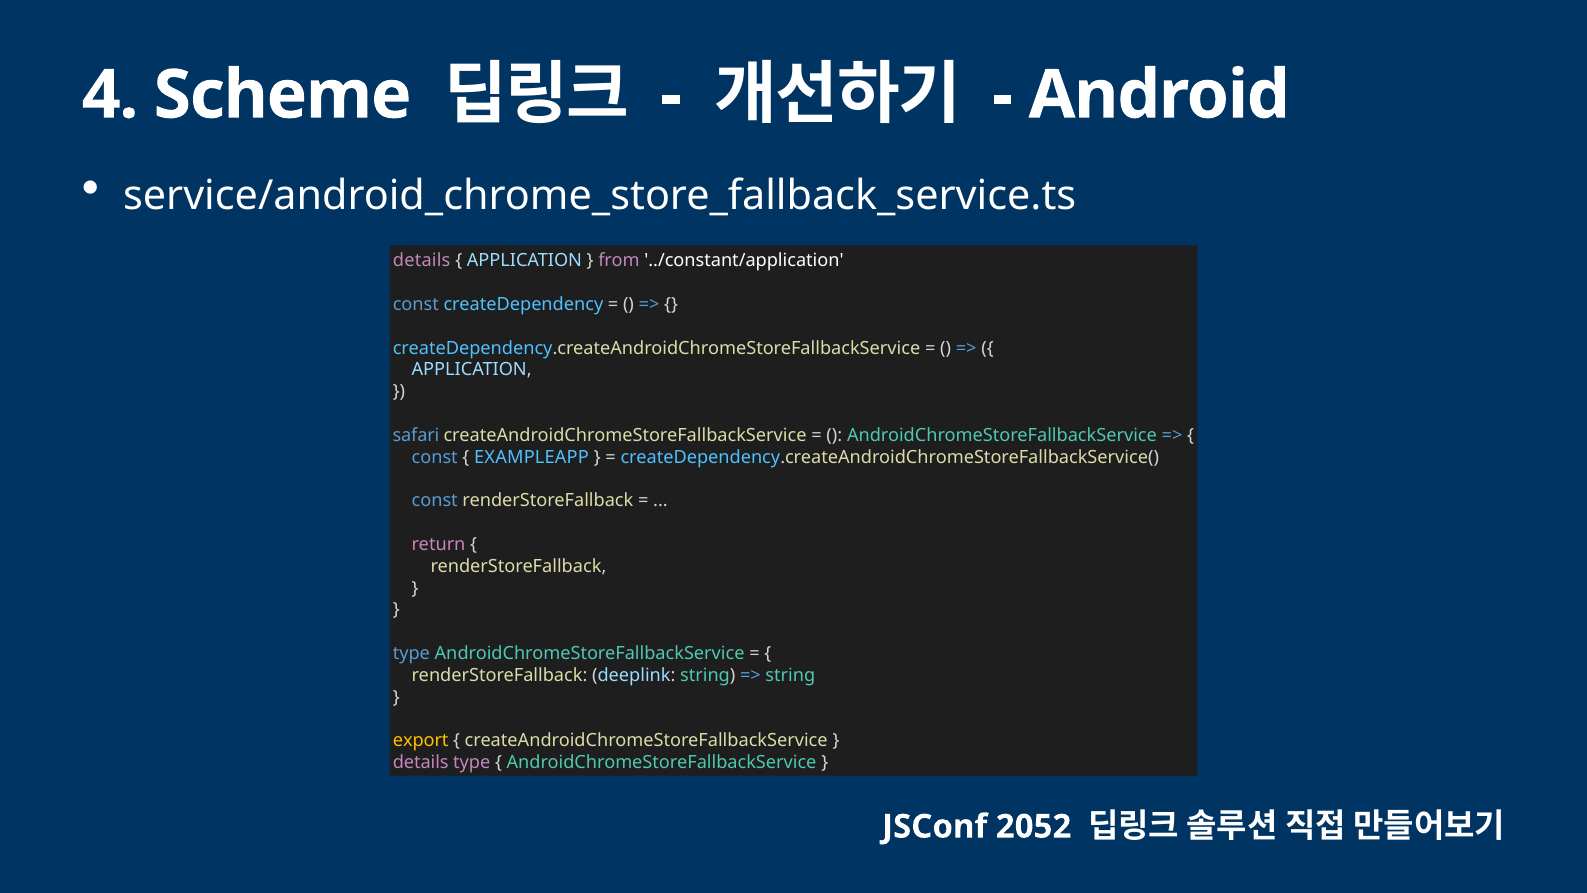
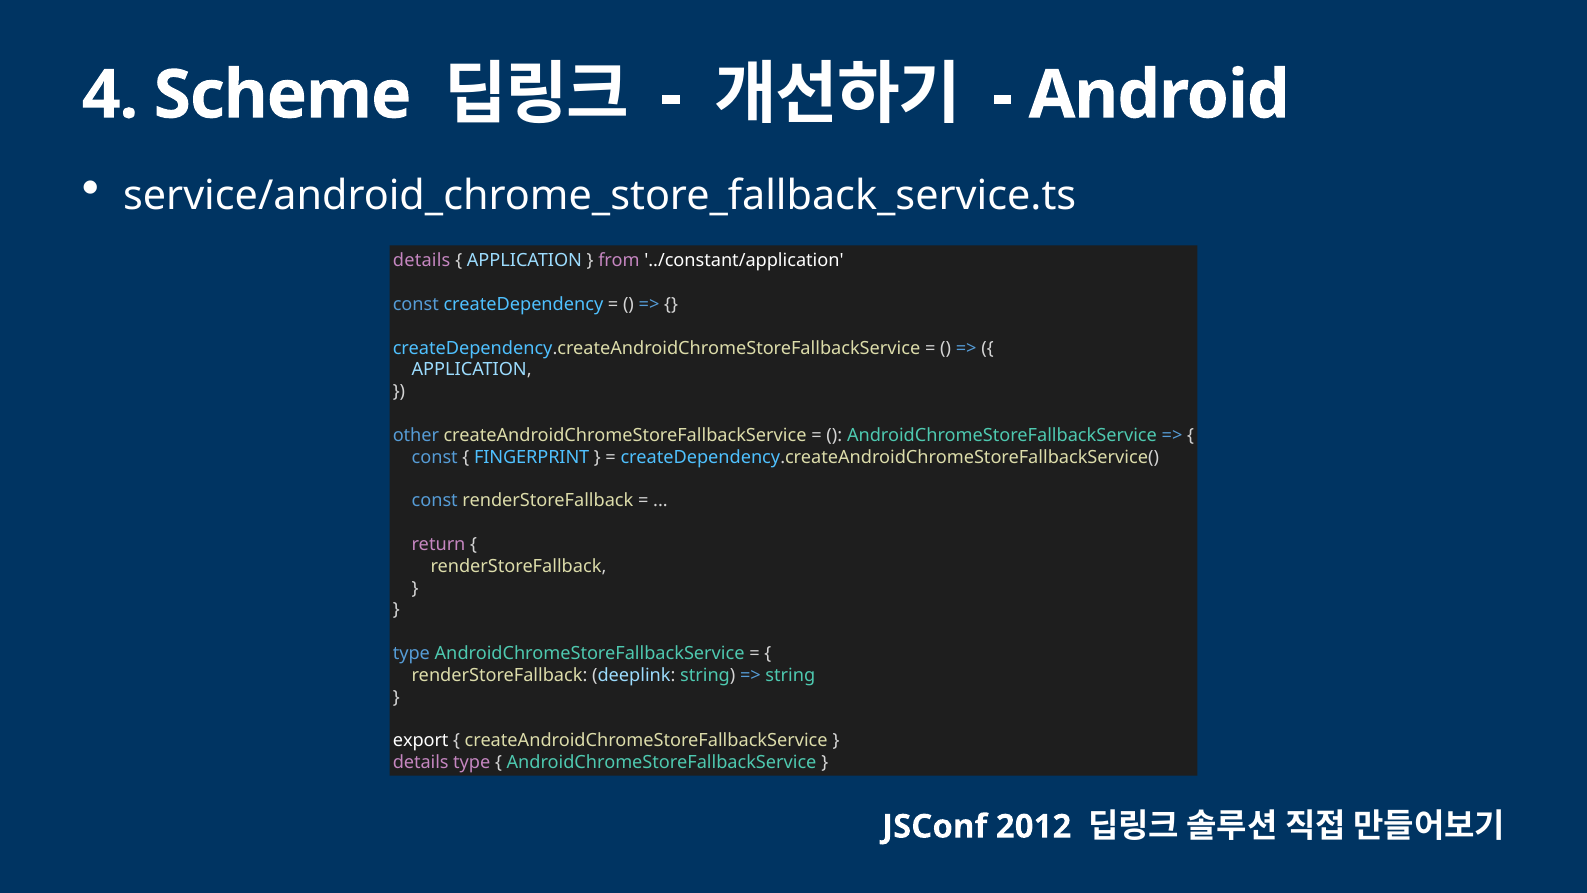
safari: safari -> other
EXAMPLEAPP: EXAMPLEAPP -> FINGERPRINT
export colour: yellow -> white
2052: 2052 -> 2012
